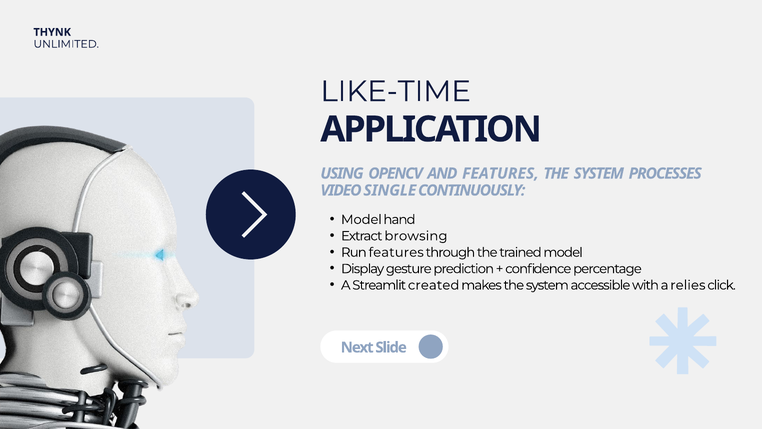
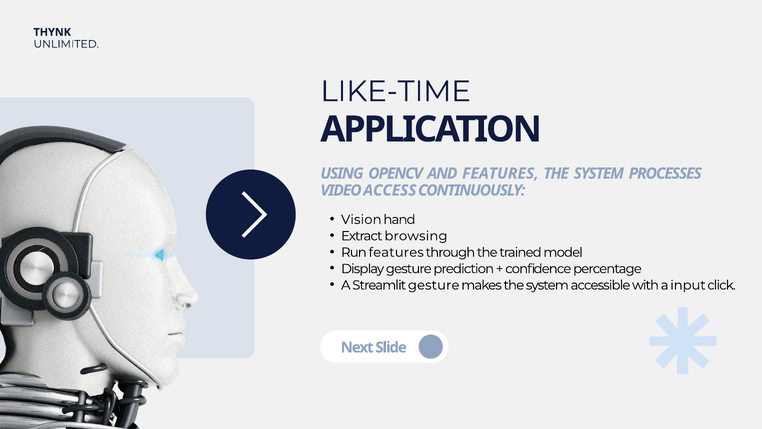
SINGLE: SINGLE -> ACCESS
Model at (361, 219): Model -> Vision
Streamlit created: created -> gesture
relies: relies -> input
